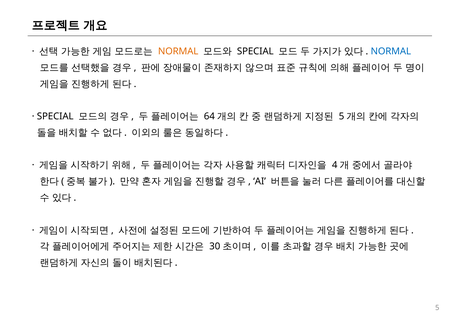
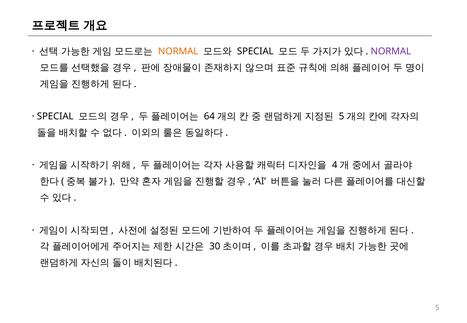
NORMAL at (391, 51) colour: blue -> purple
